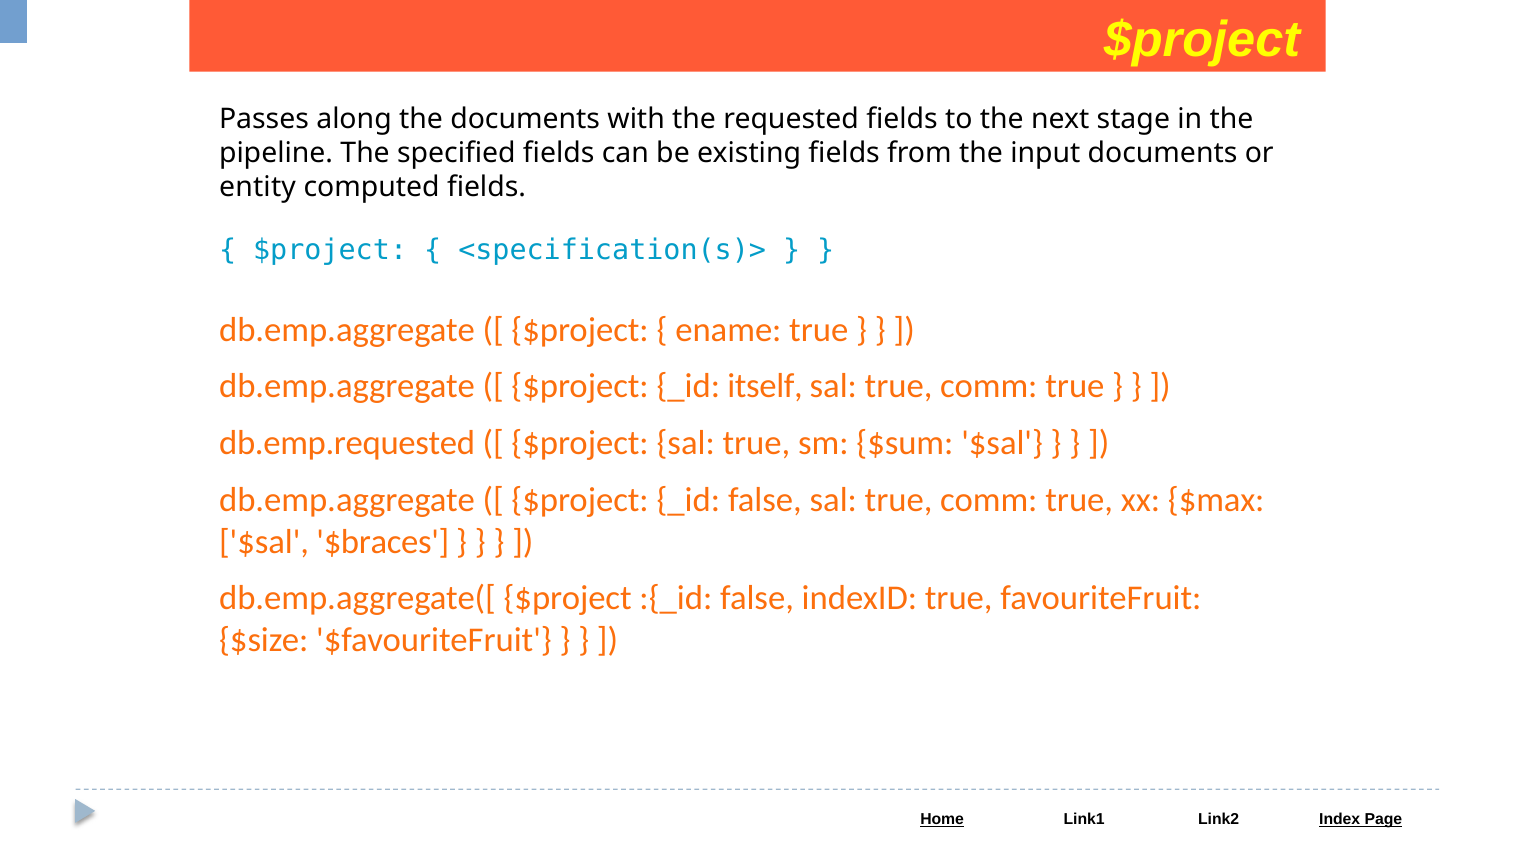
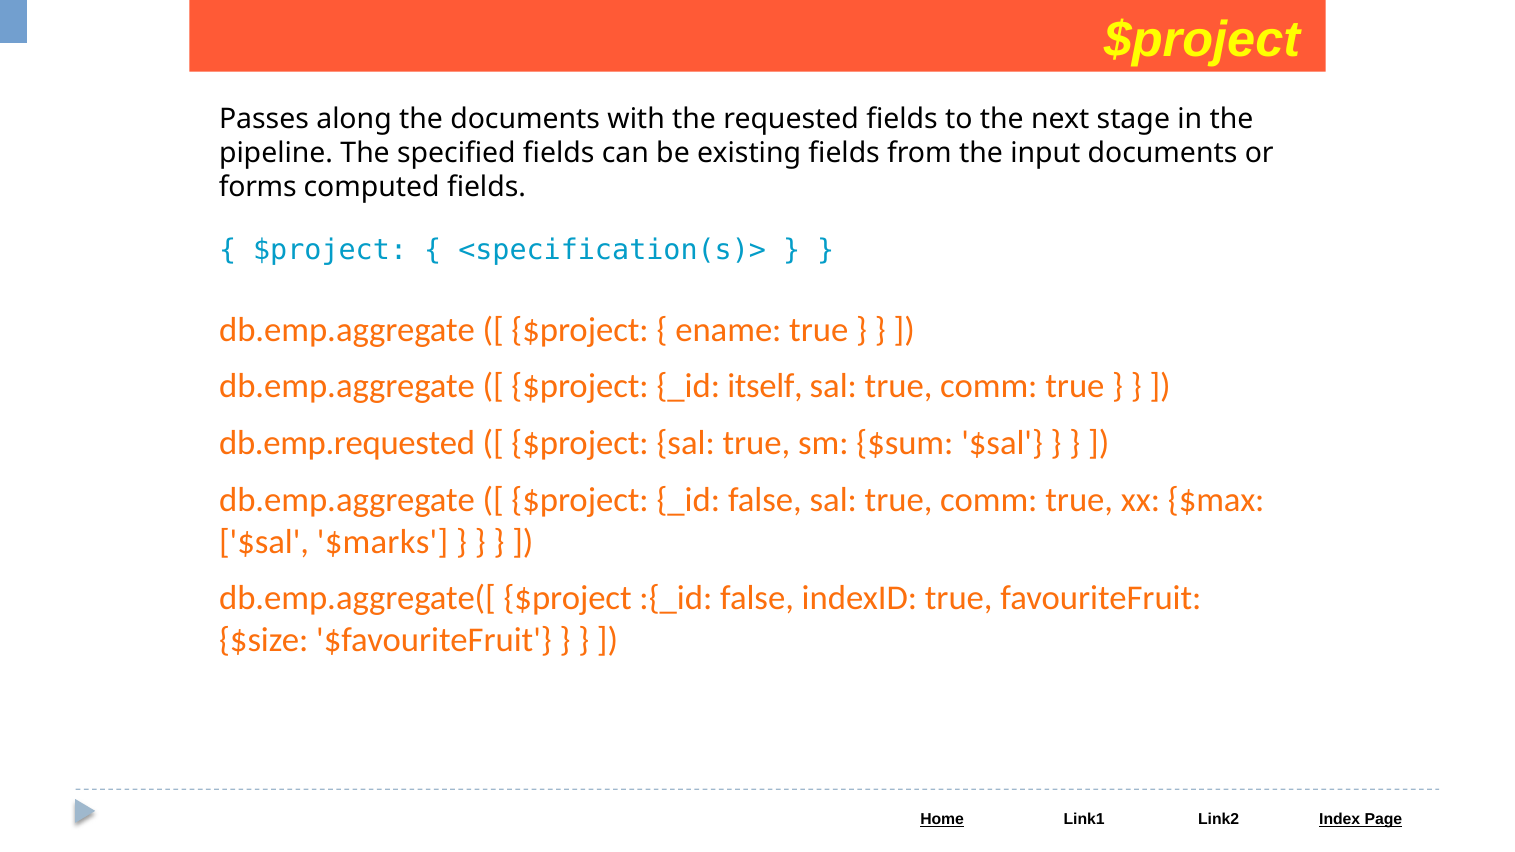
entity: entity -> forms
$braces: $braces -> $marks
